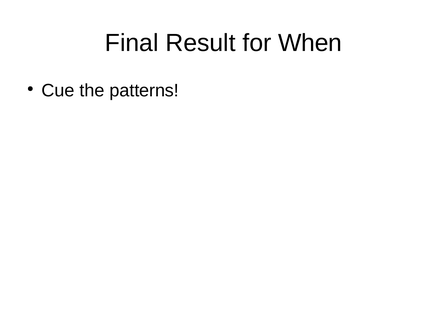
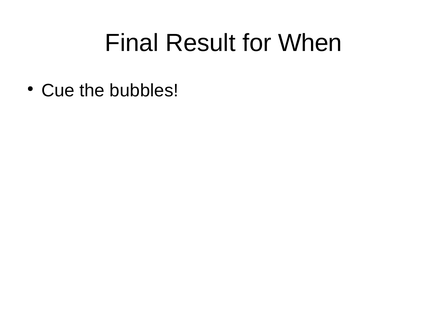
patterns: patterns -> bubbles
